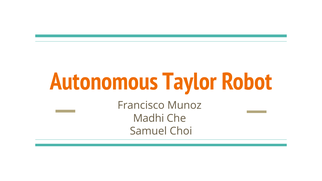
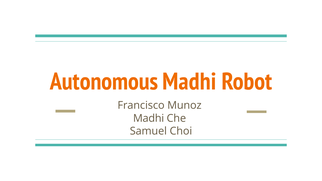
Autonomous Taylor: Taylor -> Madhi
